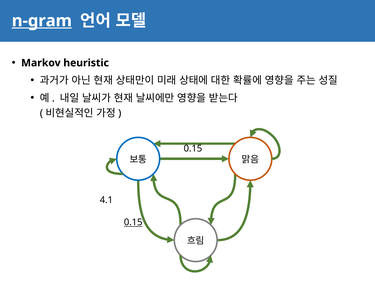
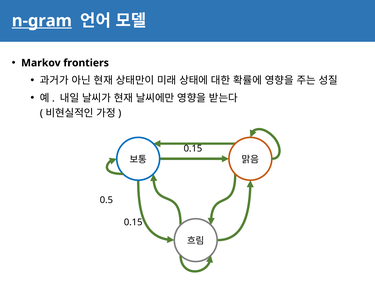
heuristic: heuristic -> frontiers
4.1: 4.1 -> 0.5
0.15 at (133, 223) underline: present -> none
